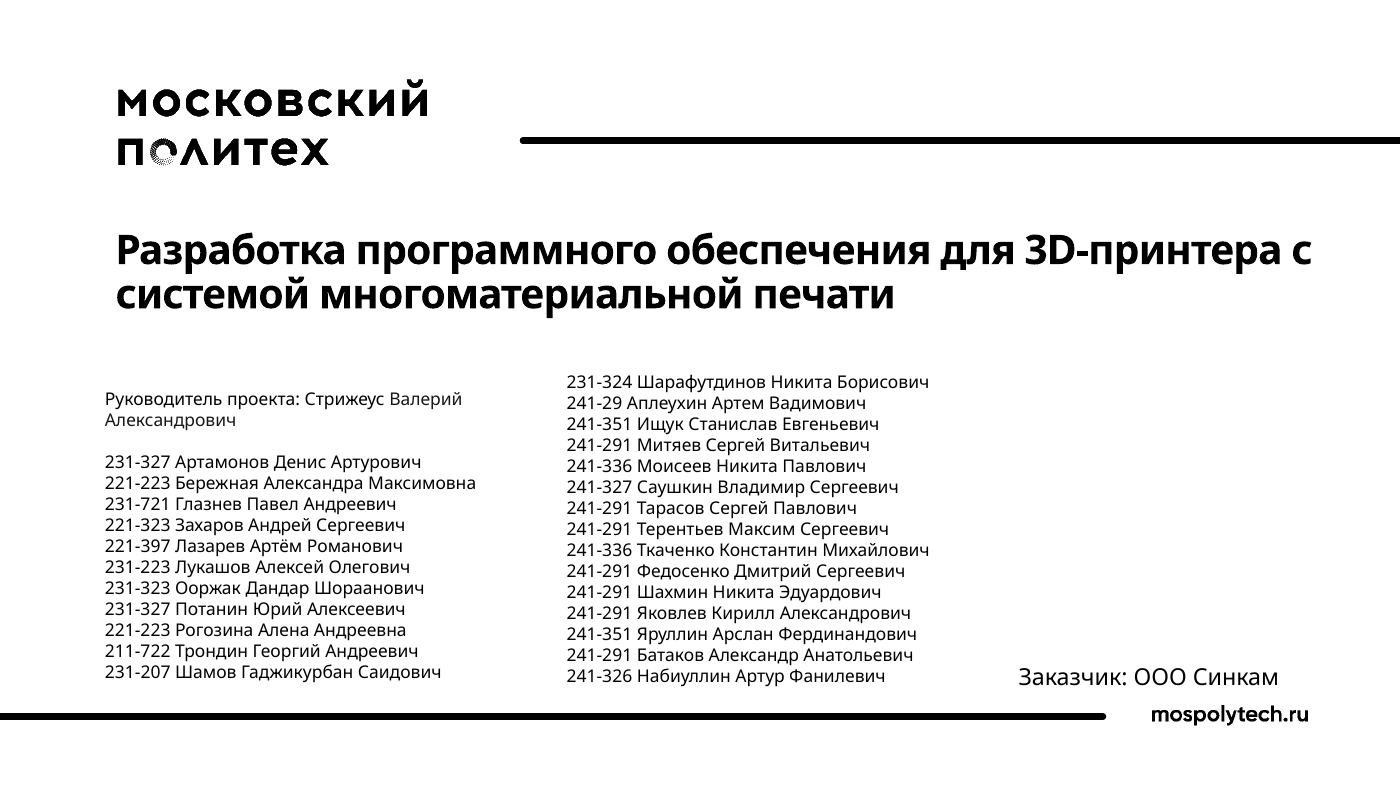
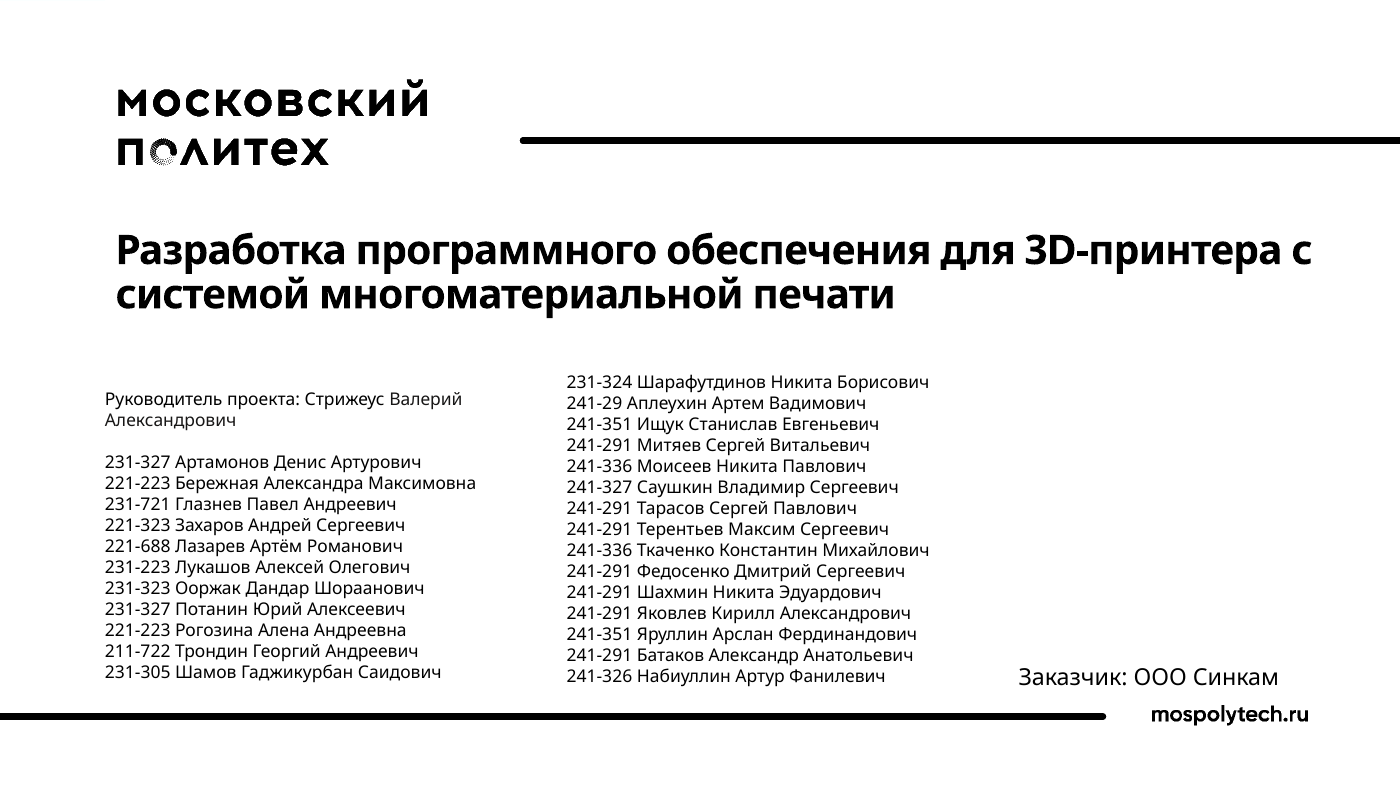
221-397: 221-397 -> 221-688
231-207: 231-207 -> 231-305
